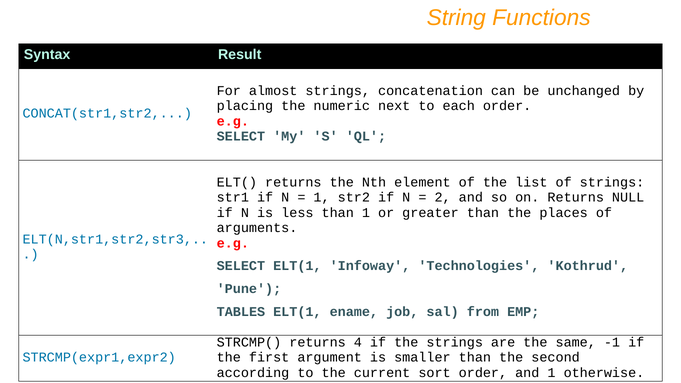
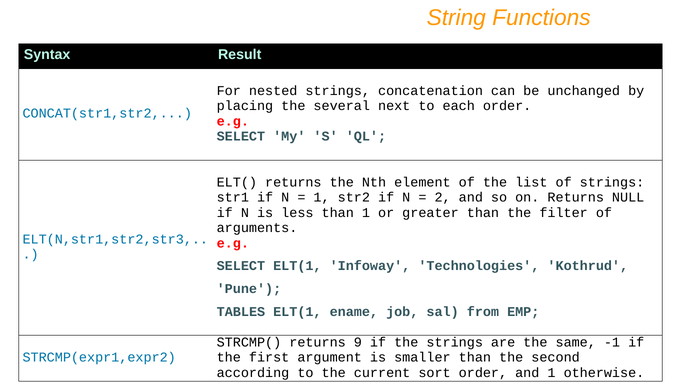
almost: almost -> nested
numeric: numeric -> several
places: places -> filter
4: 4 -> 9
